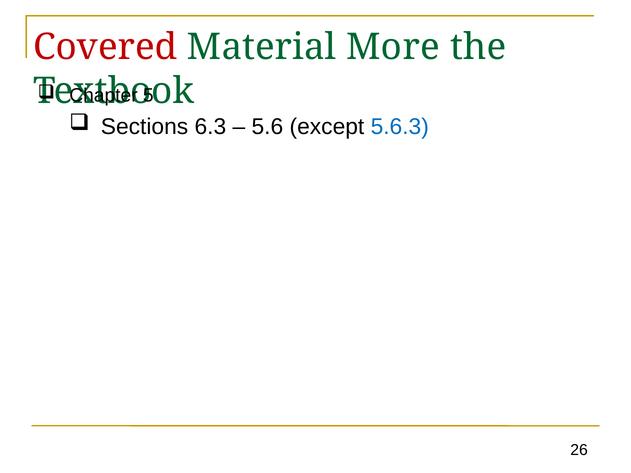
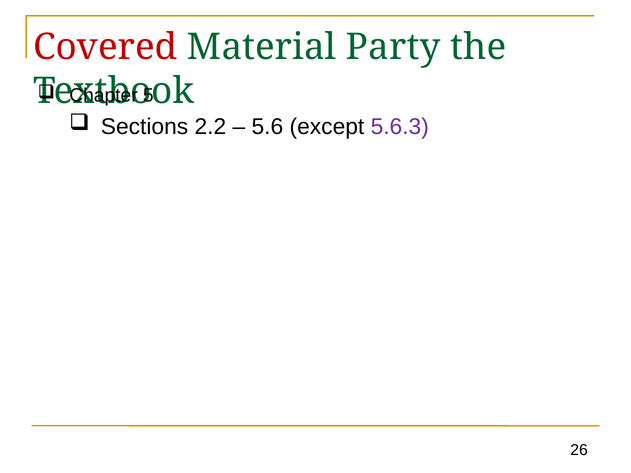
More: More -> Party
6.3: 6.3 -> 2.2
5.6.3 colour: blue -> purple
